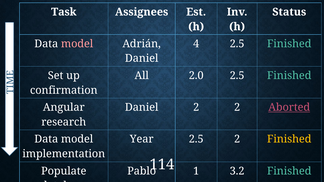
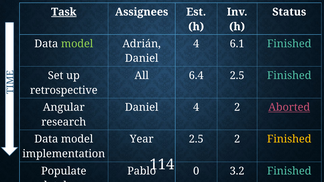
Task underline: none -> present
model at (77, 44) colour: pink -> light green
4 2.5: 2.5 -> 6.1
2.0: 2.0 -> 6.4
confirmation: confirmation -> retrospective
2 at (196, 108): 2 -> 4
1: 1 -> 0
